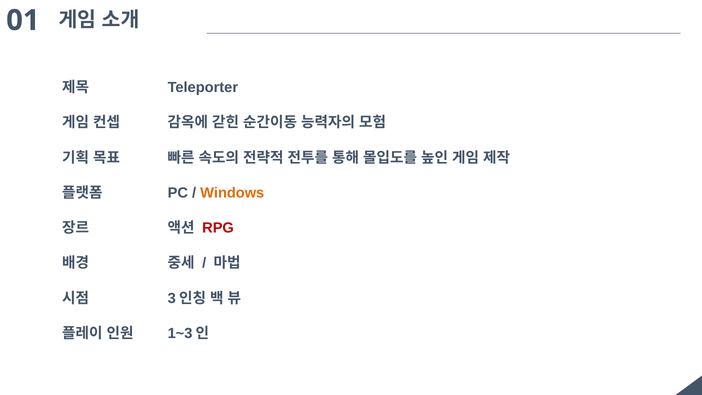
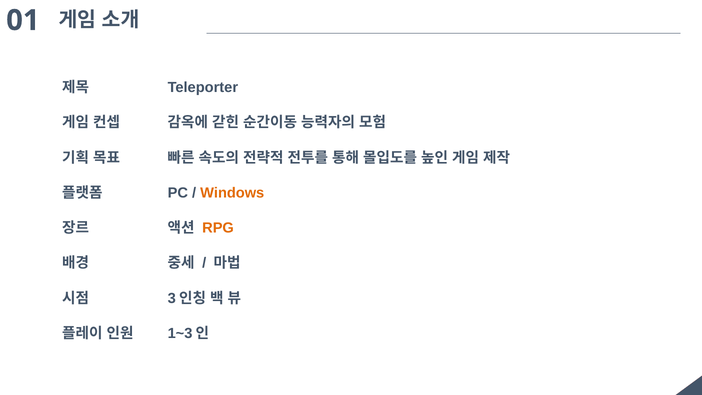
RPG colour: red -> orange
